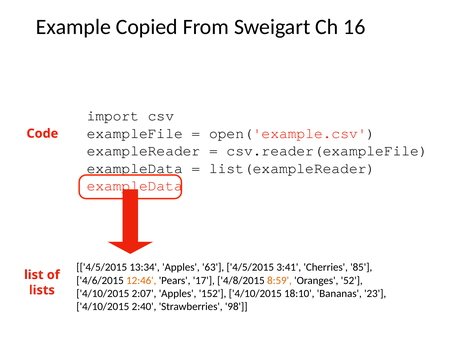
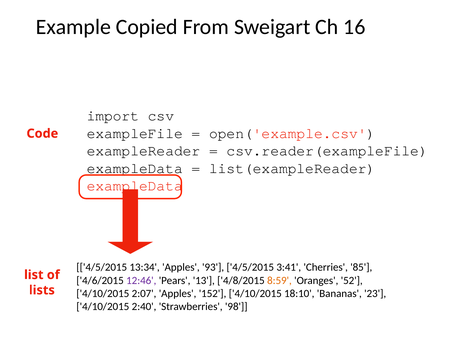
63: 63 -> 93
12:46 colour: orange -> purple
17: 17 -> 13
